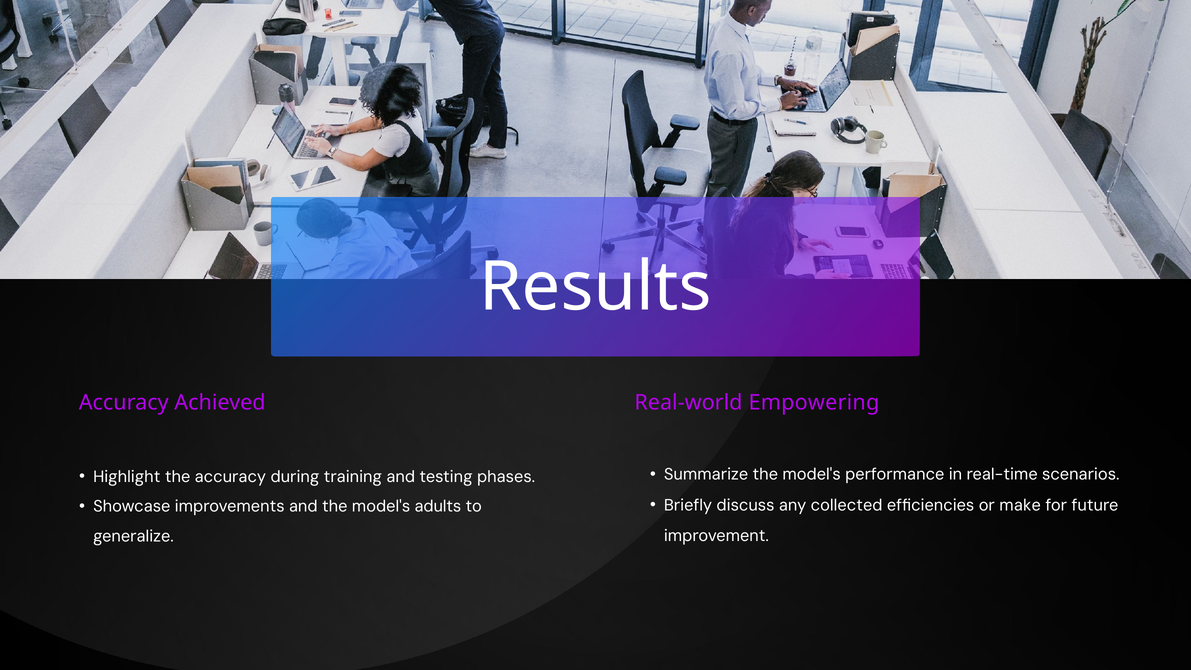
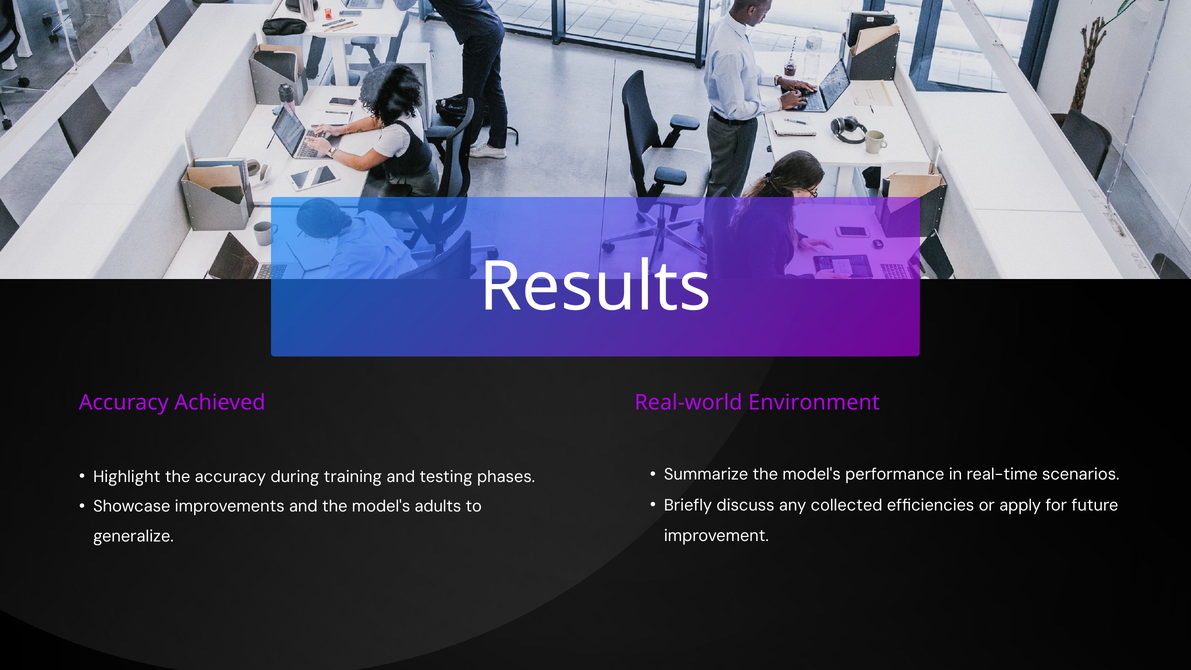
Empowering: Empowering -> Environment
make: make -> apply
